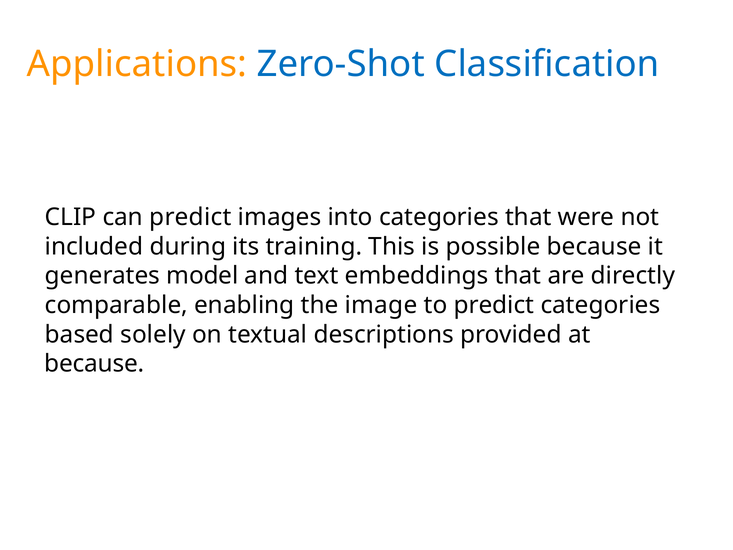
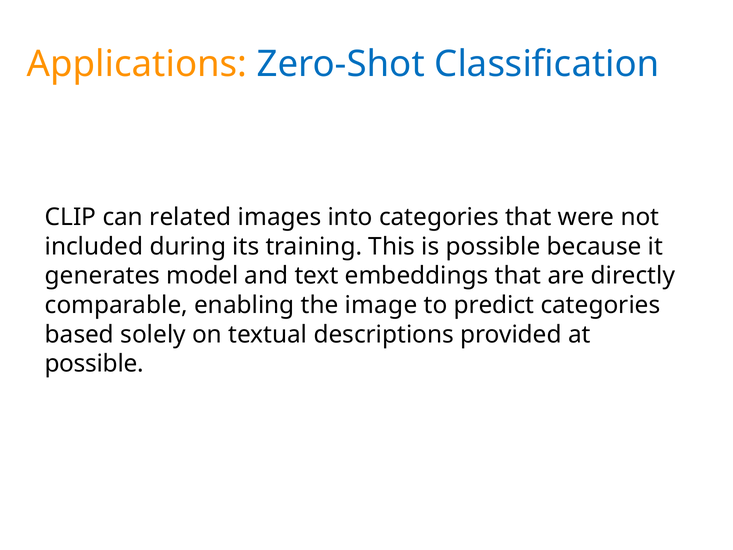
can predict: predict -> related
because at (94, 364): because -> possible
